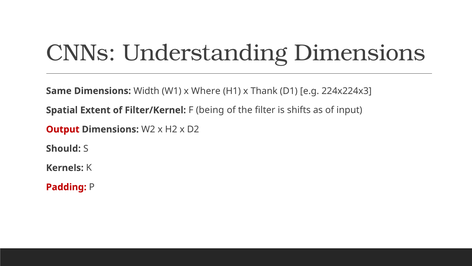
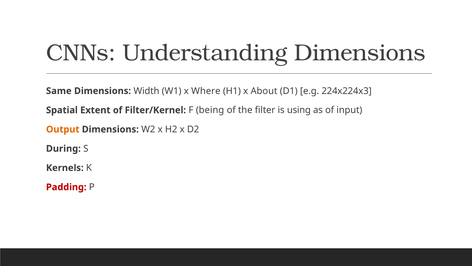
Thank: Thank -> About
shifts: shifts -> using
Output colour: red -> orange
Should: Should -> During
